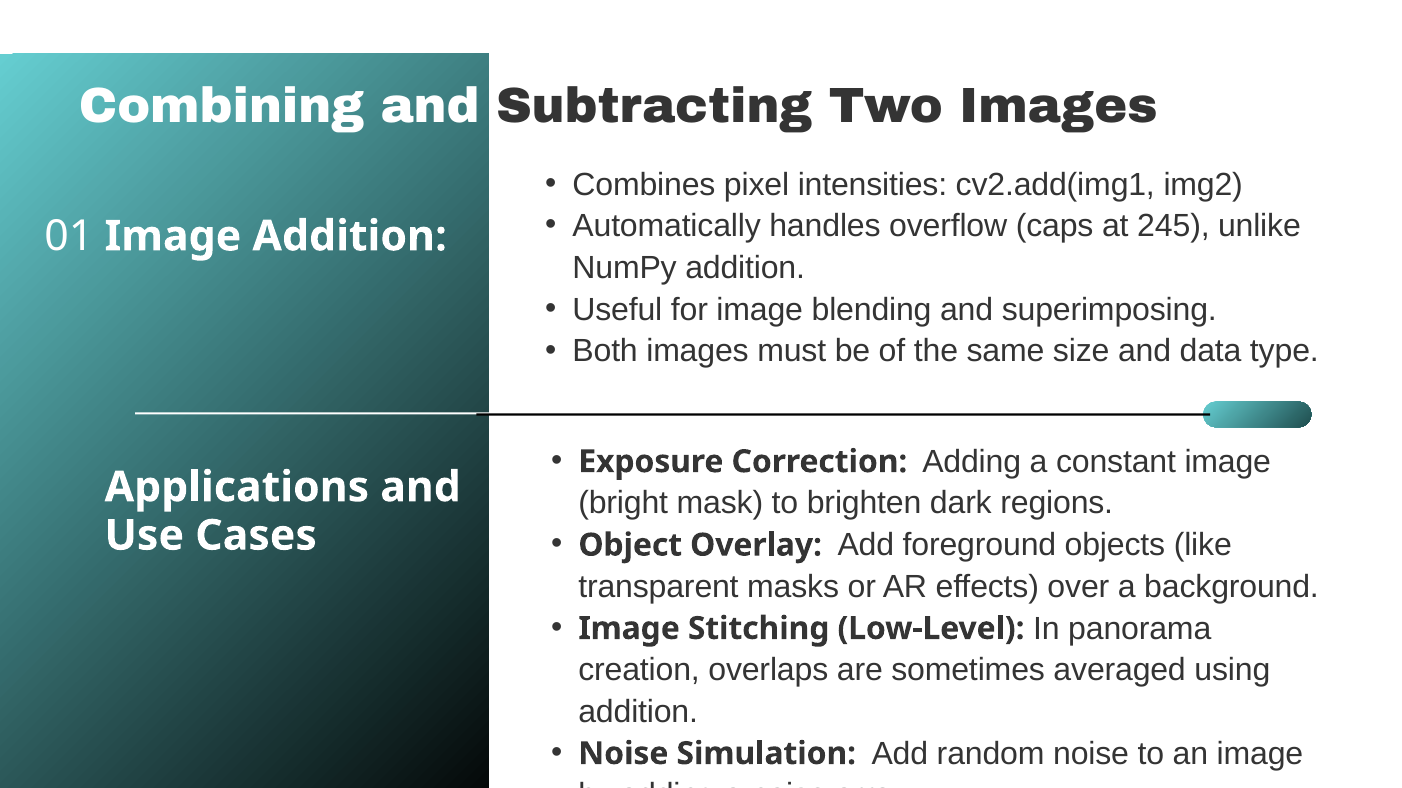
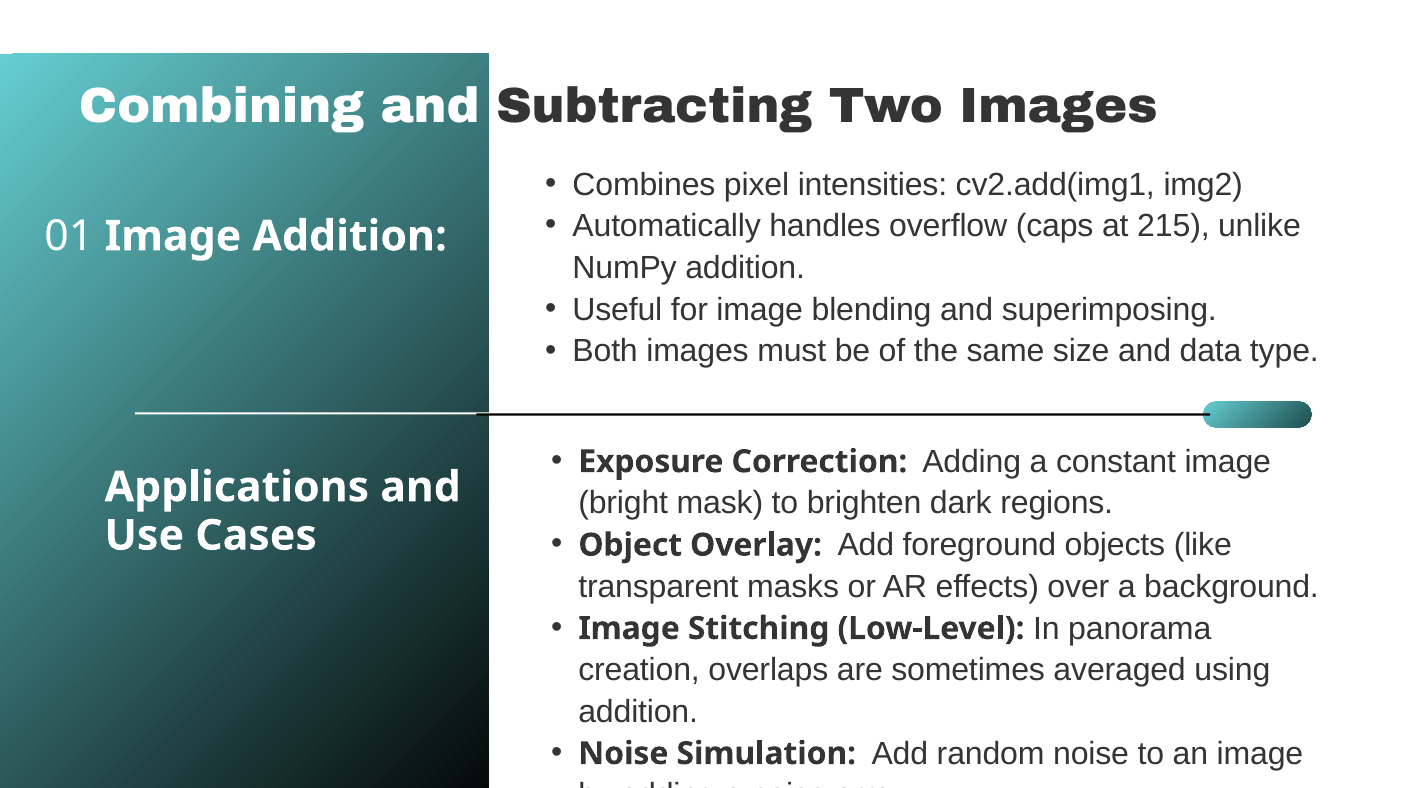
245: 245 -> 215
